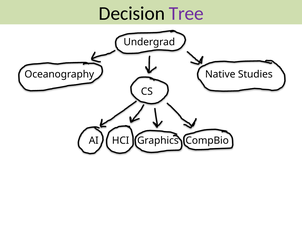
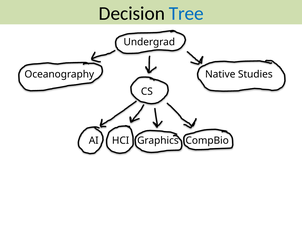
Tree colour: purple -> blue
